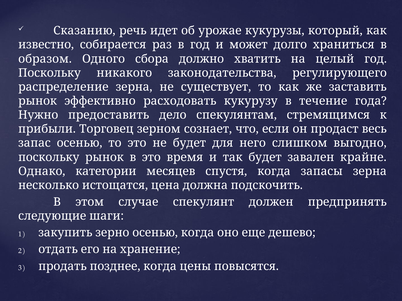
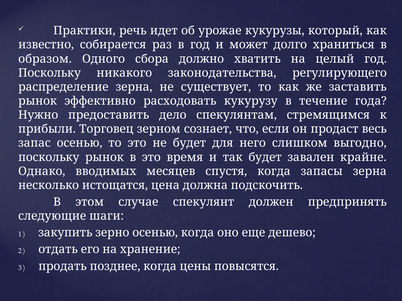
Сказанию: Сказанию -> Практики
категории: категории -> вводимых
